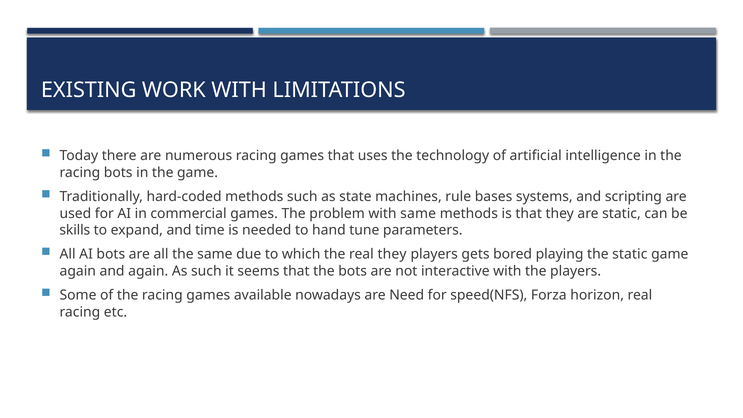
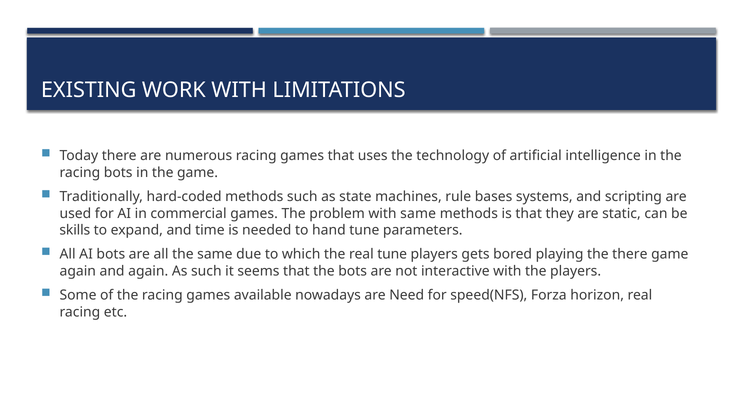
real they: they -> tune
the static: static -> there
